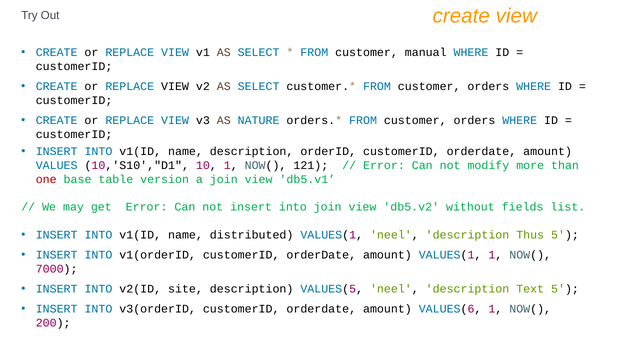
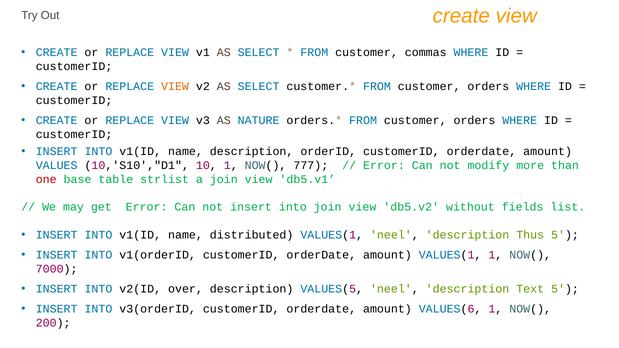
manual: manual -> commas
VIEW at (175, 87) colour: black -> orange
121: 121 -> 777
version: version -> strlist
site: site -> over
